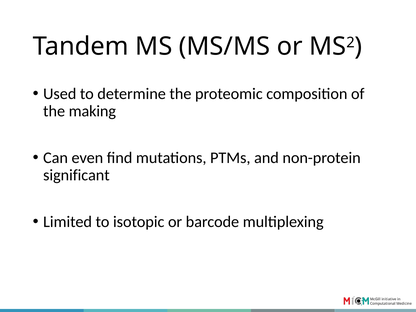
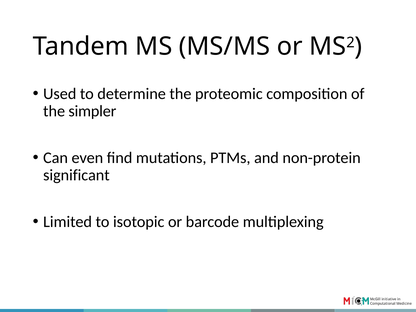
making: making -> simpler
